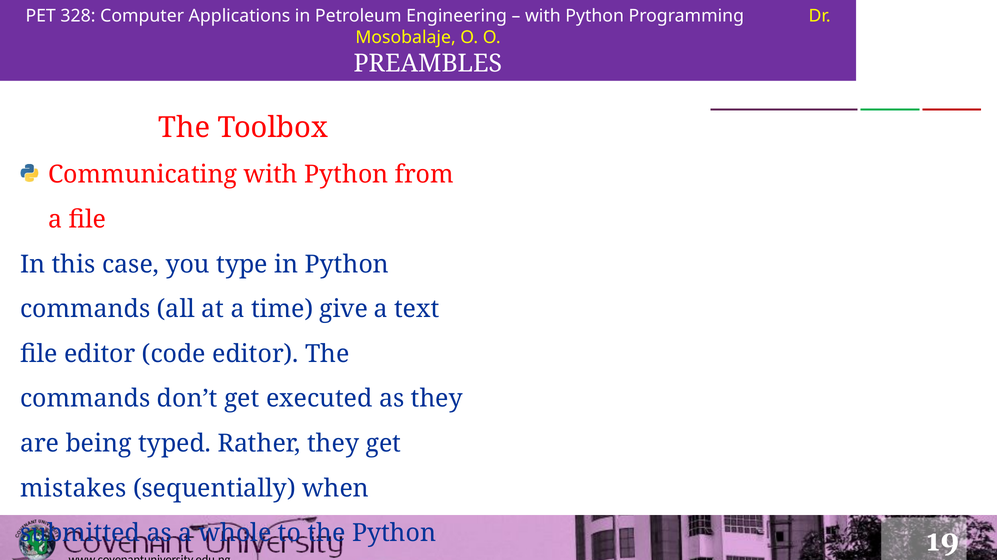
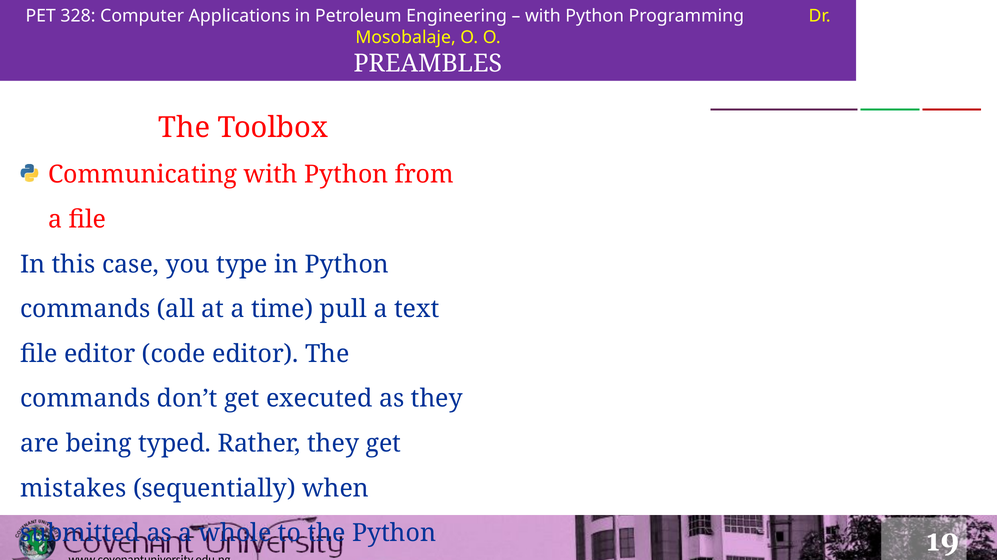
give: give -> pull
